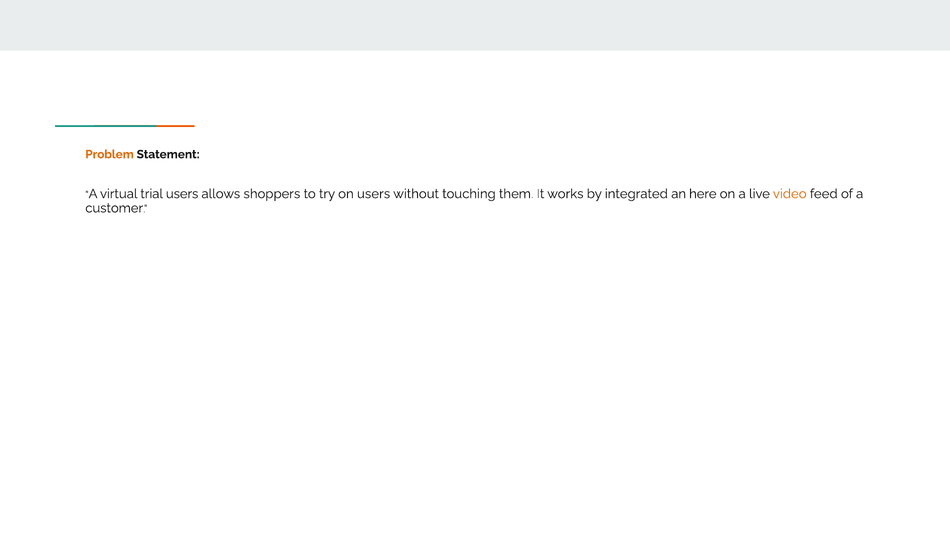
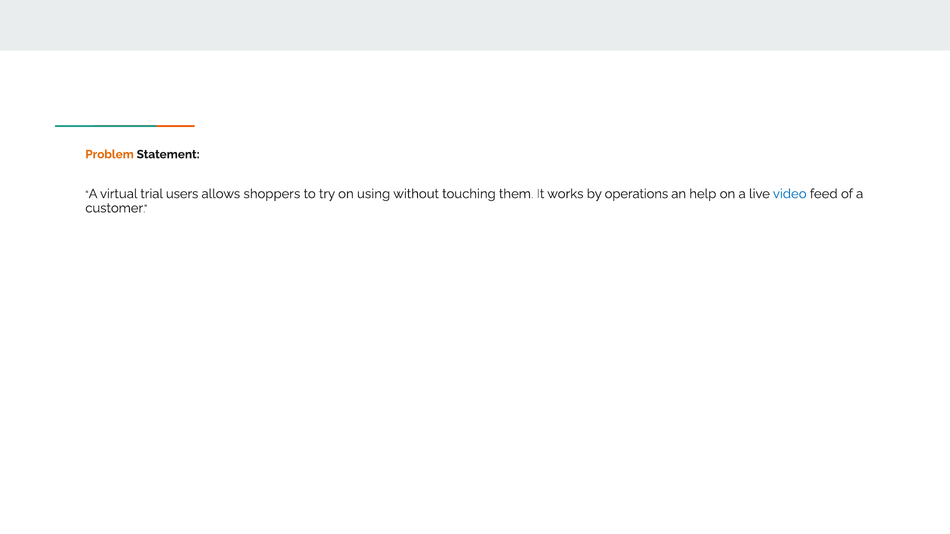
on users: users -> using
integrated: integrated -> operations
here: here -> help
video colour: orange -> blue
